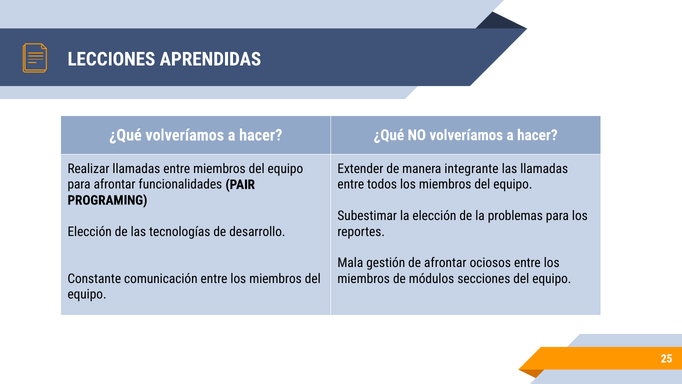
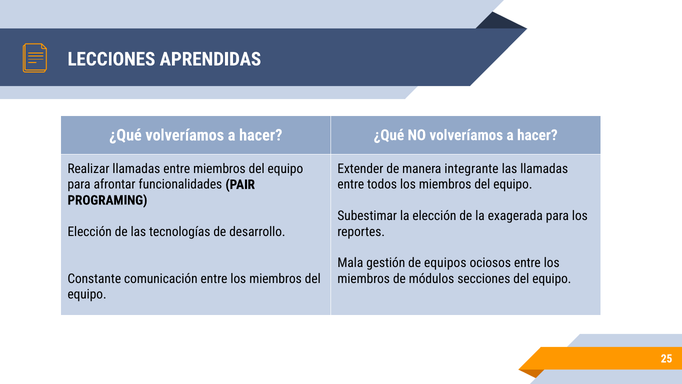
problemas: problemas -> exagerada
de afrontar: afrontar -> equipos
